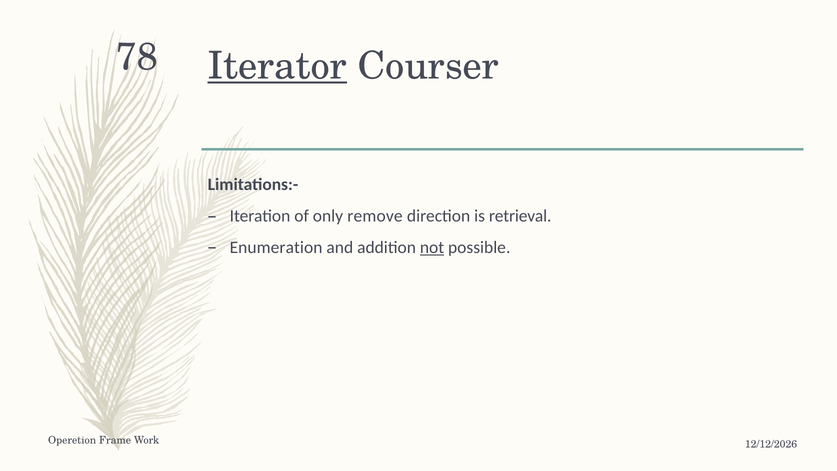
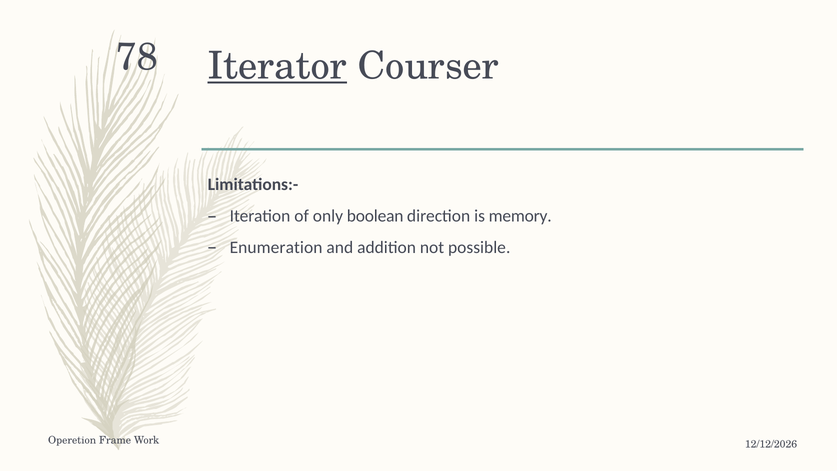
remove: remove -> boolean
retrieval: retrieval -> memory
not underline: present -> none
